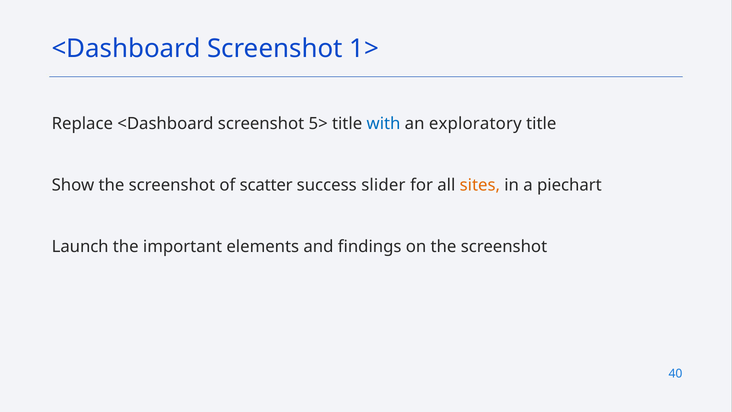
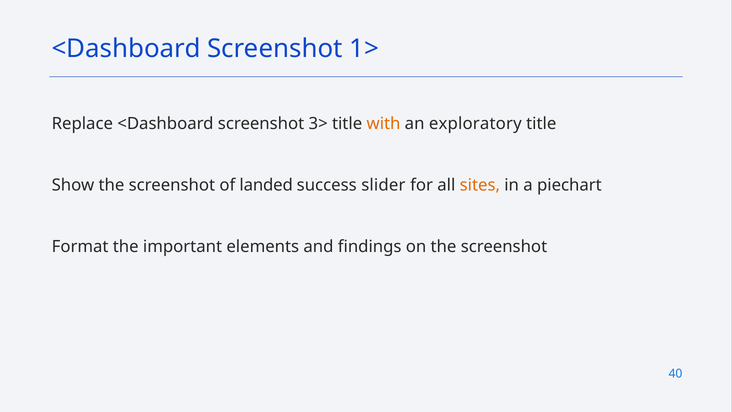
5>: 5> -> 3>
with colour: blue -> orange
scatter: scatter -> landed
Launch: Launch -> Format
